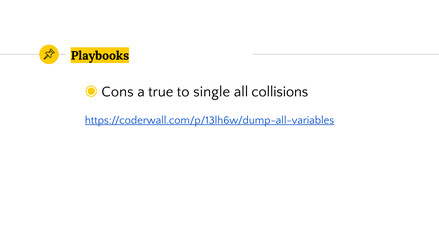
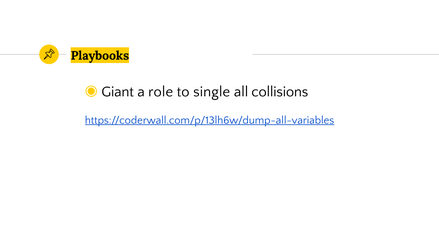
Cons: Cons -> Giant
true: true -> role
